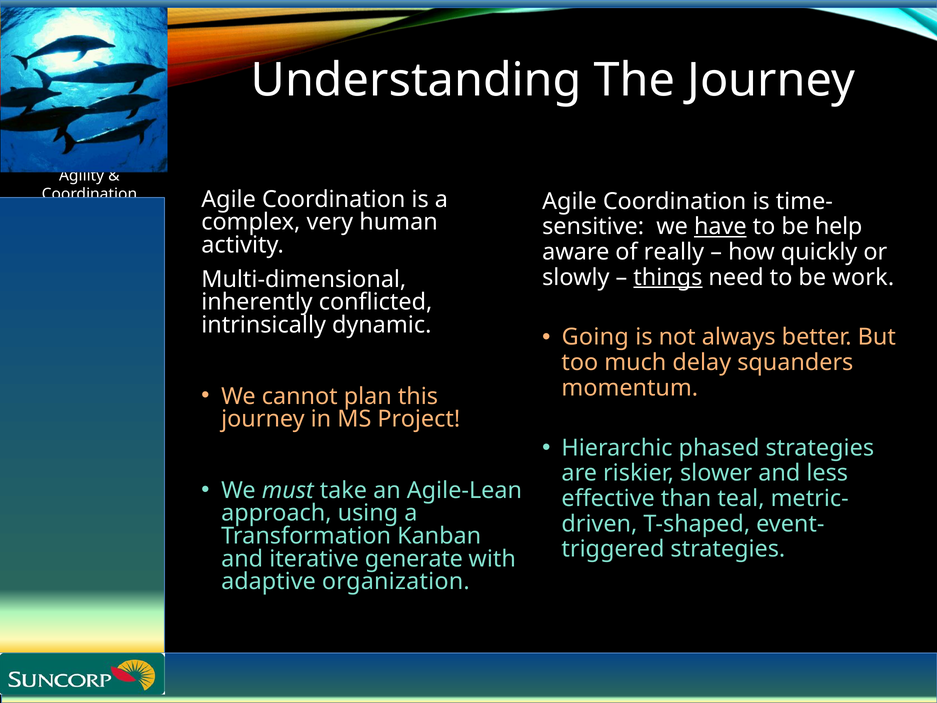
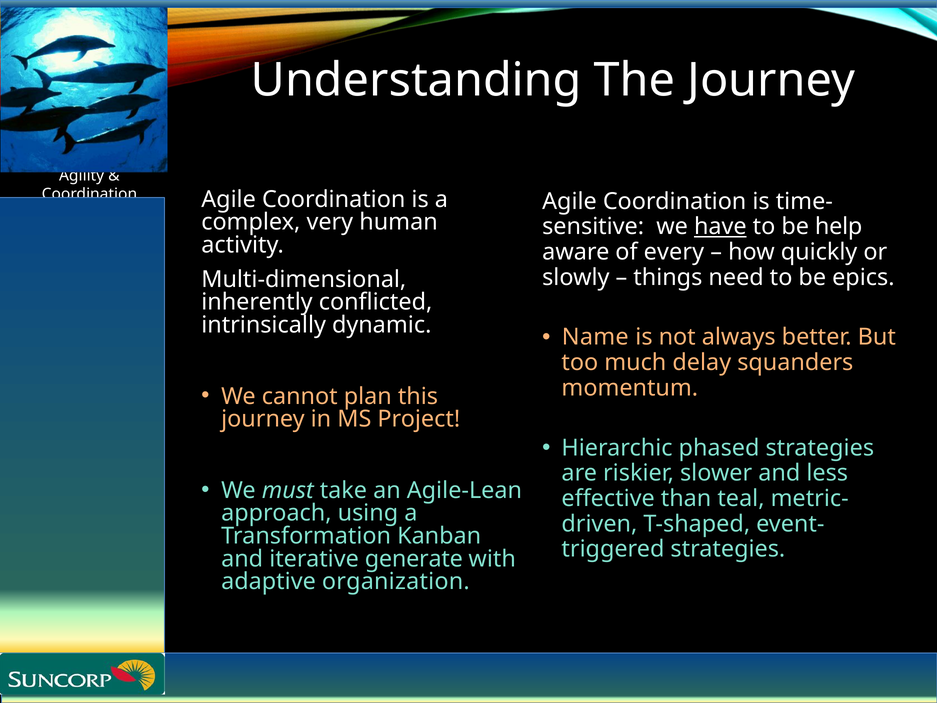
really: really -> every
things underline: present -> none
work: work -> epics
Going: Going -> Name
